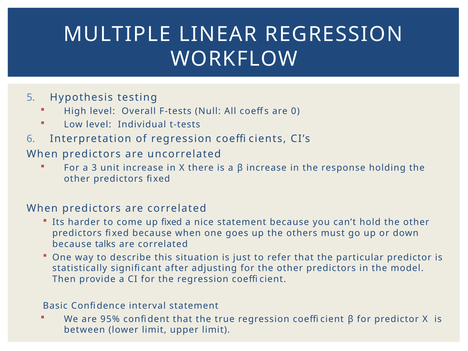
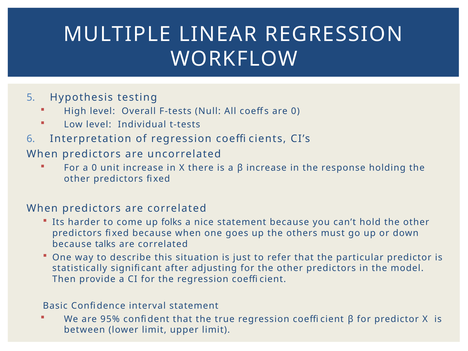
a 3: 3 -> 0
up fixed: fixed -> folks
